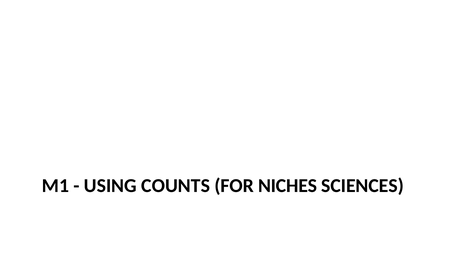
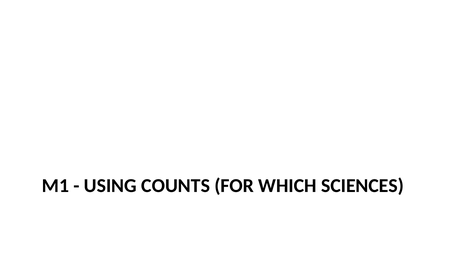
NICHES: NICHES -> WHICH
